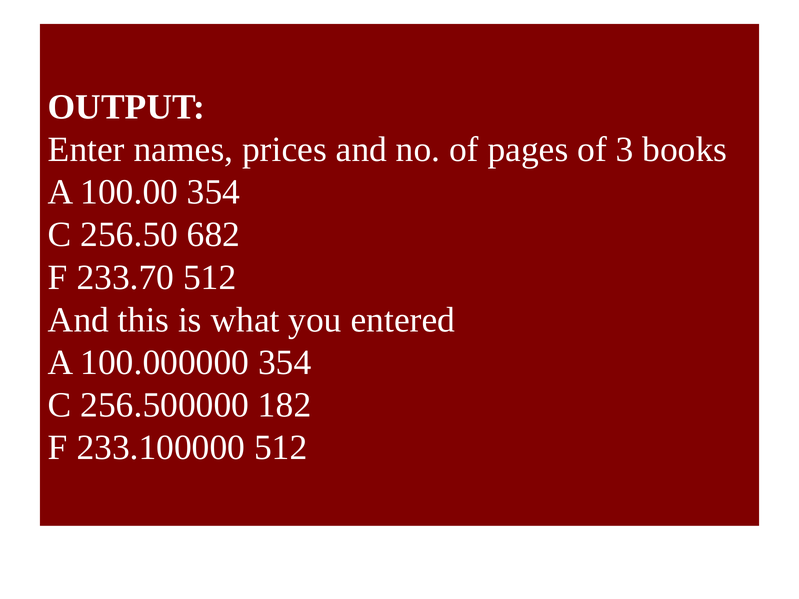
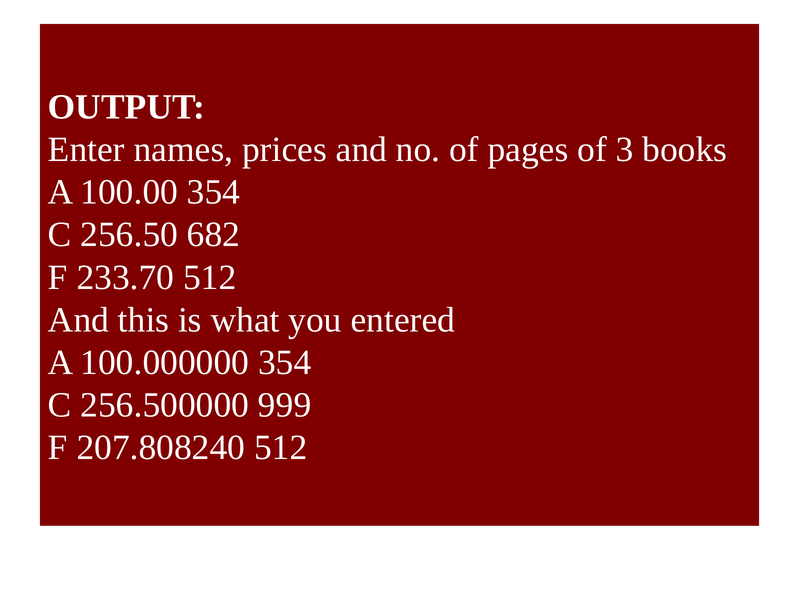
182: 182 -> 999
233.100000: 233.100000 -> 207.808240
